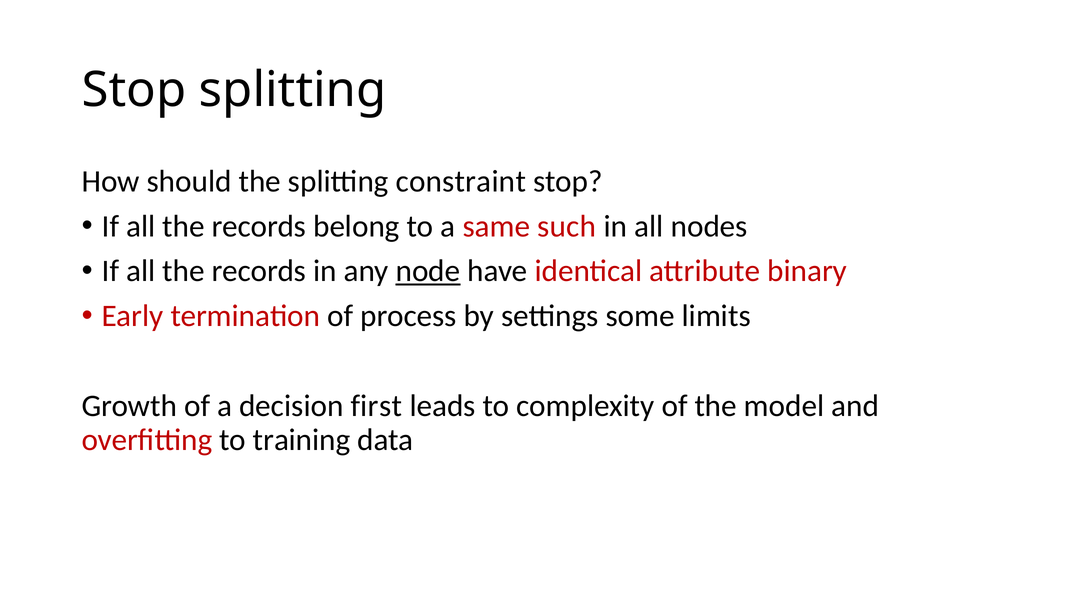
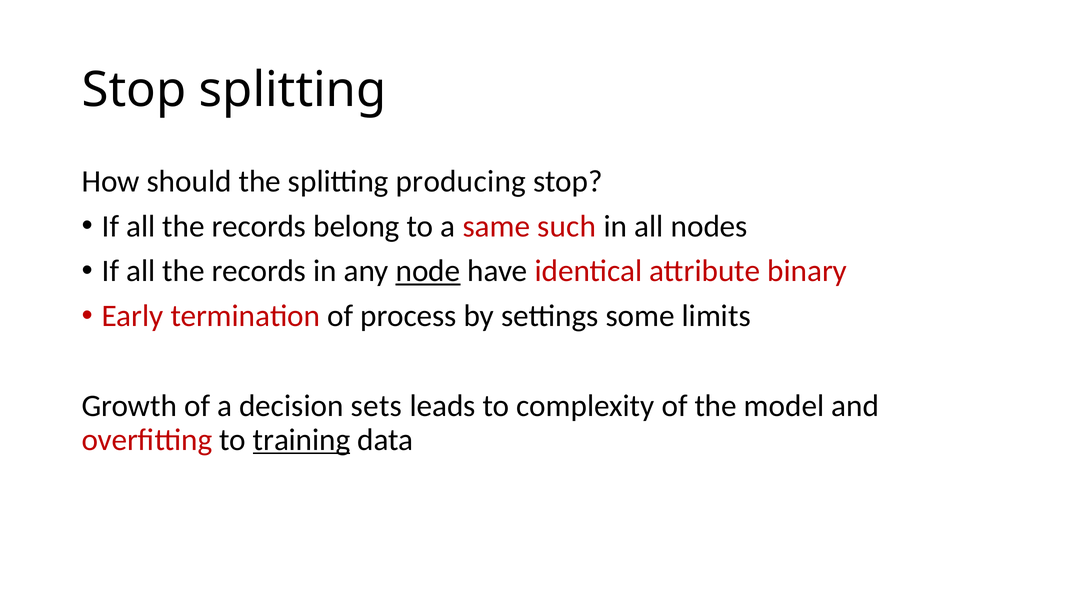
constraint: constraint -> producing
first: first -> sets
training underline: none -> present
